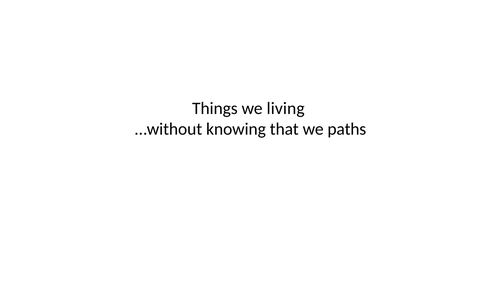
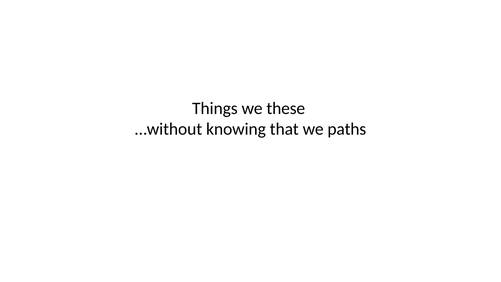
living: living -> these
